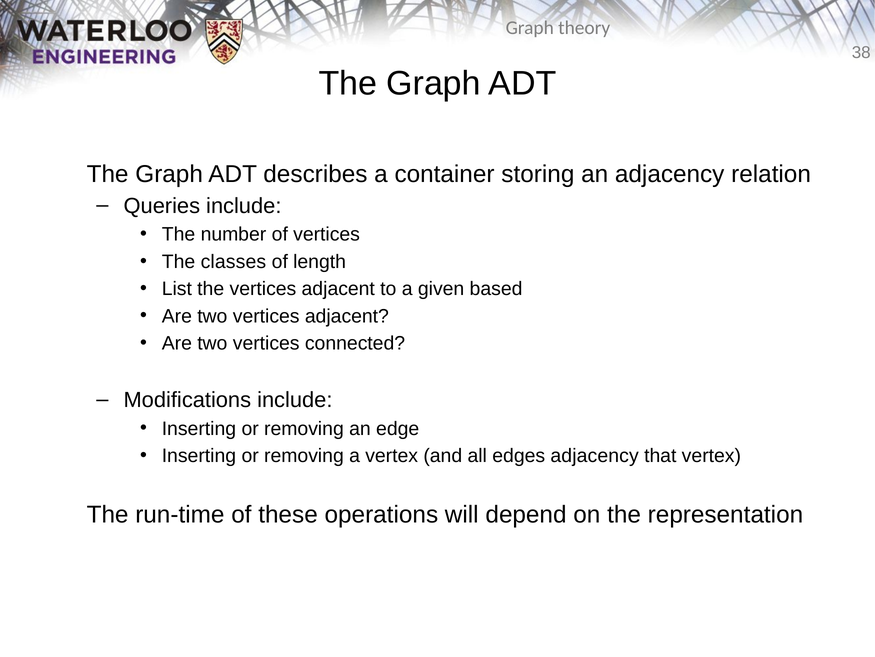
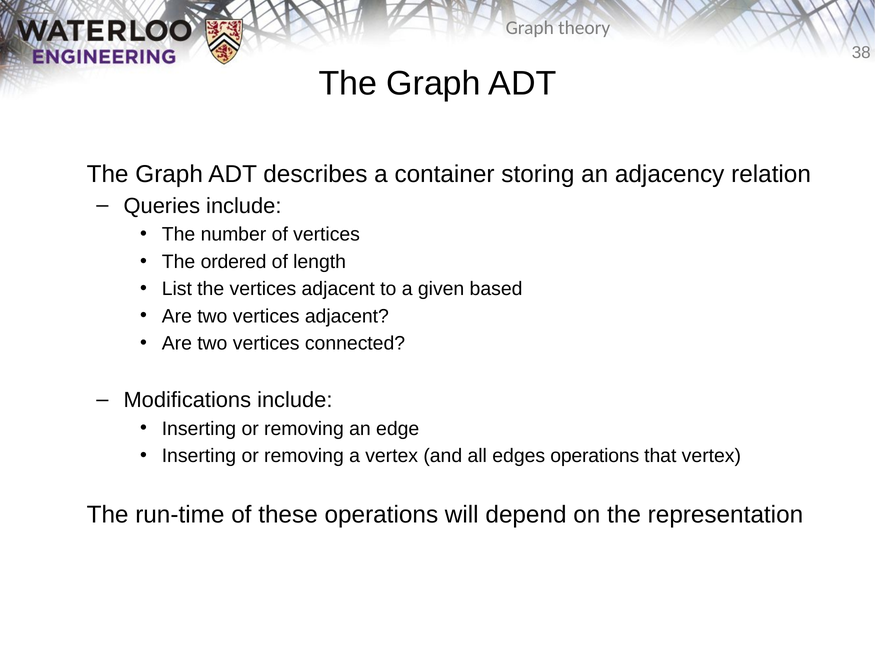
classes: classes -> ordered
edges adjacency: adjacency -> operations
